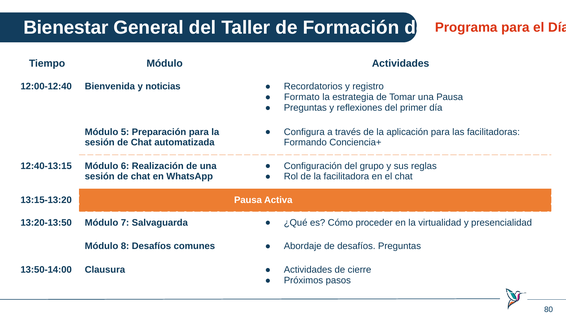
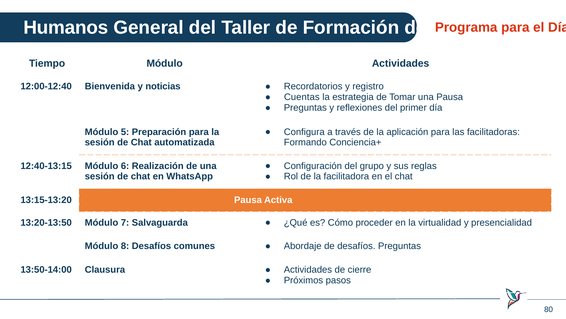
Bienestar: Bienestar -> Humanos
Formato: Formato -> Cuentas
